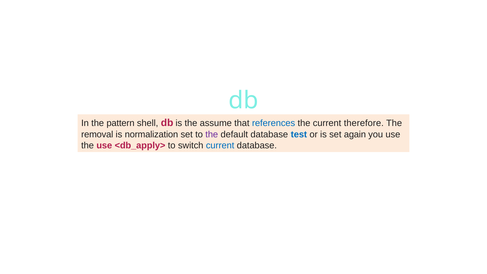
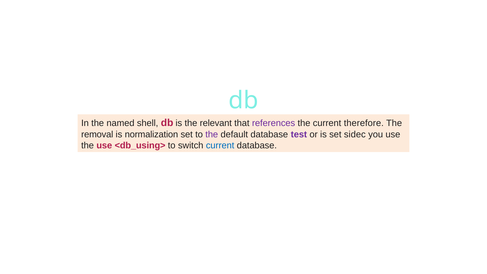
pattern: pattern -> named
assume: assume -> relevant
references colour: blue -> purple
test colour: blue -> purple
again: again -> sidec
<db_apply>: <db_apply> -> <db_using>
